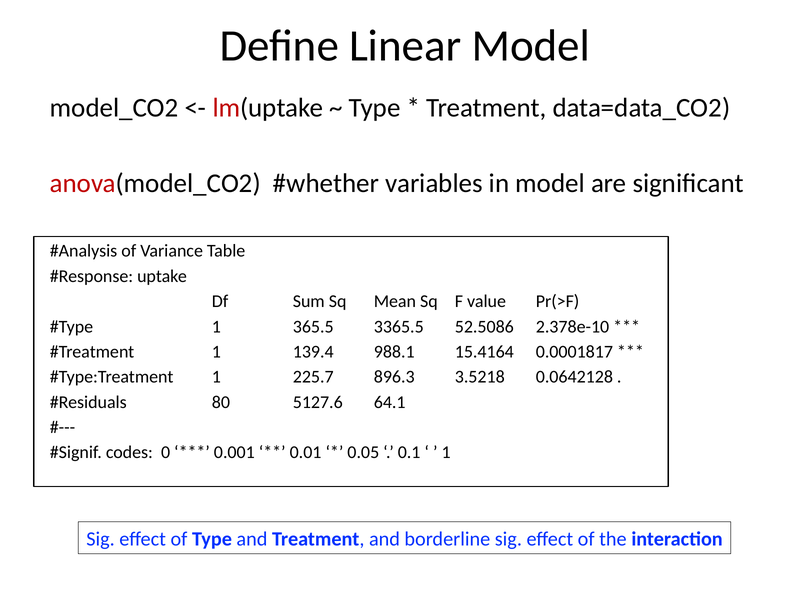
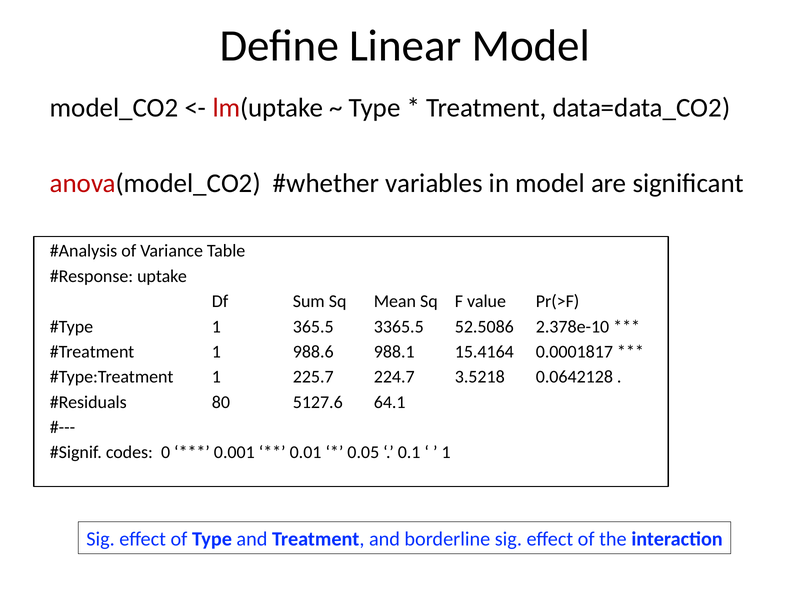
139.4: 139.4 -> 988.6
896.3: 896.3 -> 224.7
